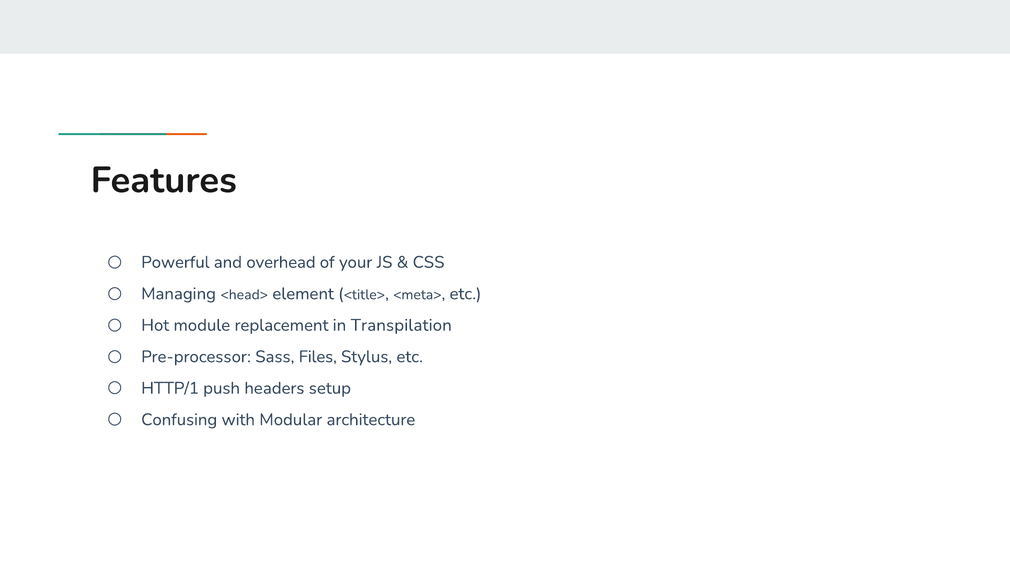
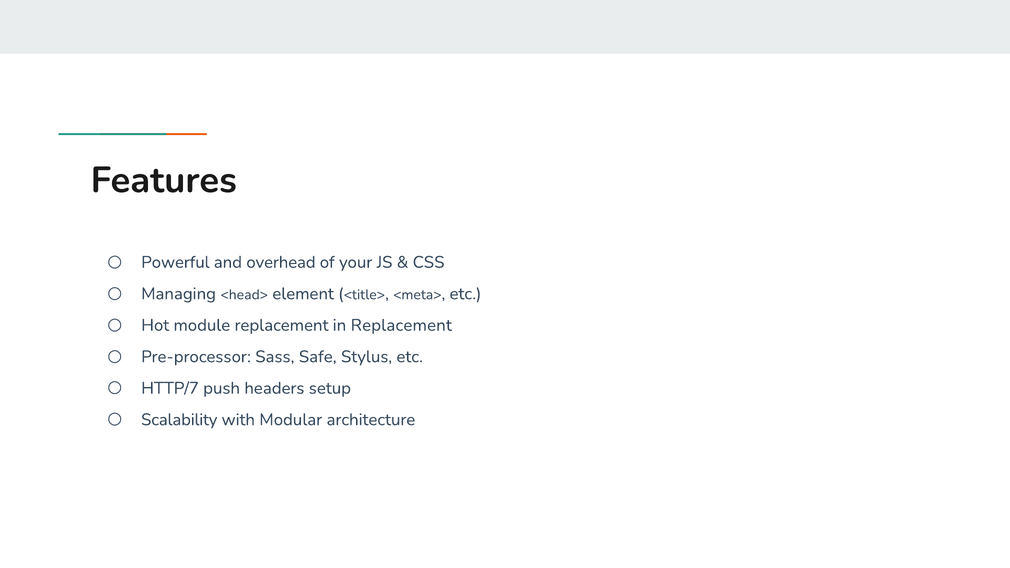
in Transpilation: Transpilation -> Replacement
Files: Files -> Safe
HTTP/1: HTTP/1 -> HTTP/7
Confusing: Confusing -> Scalability
